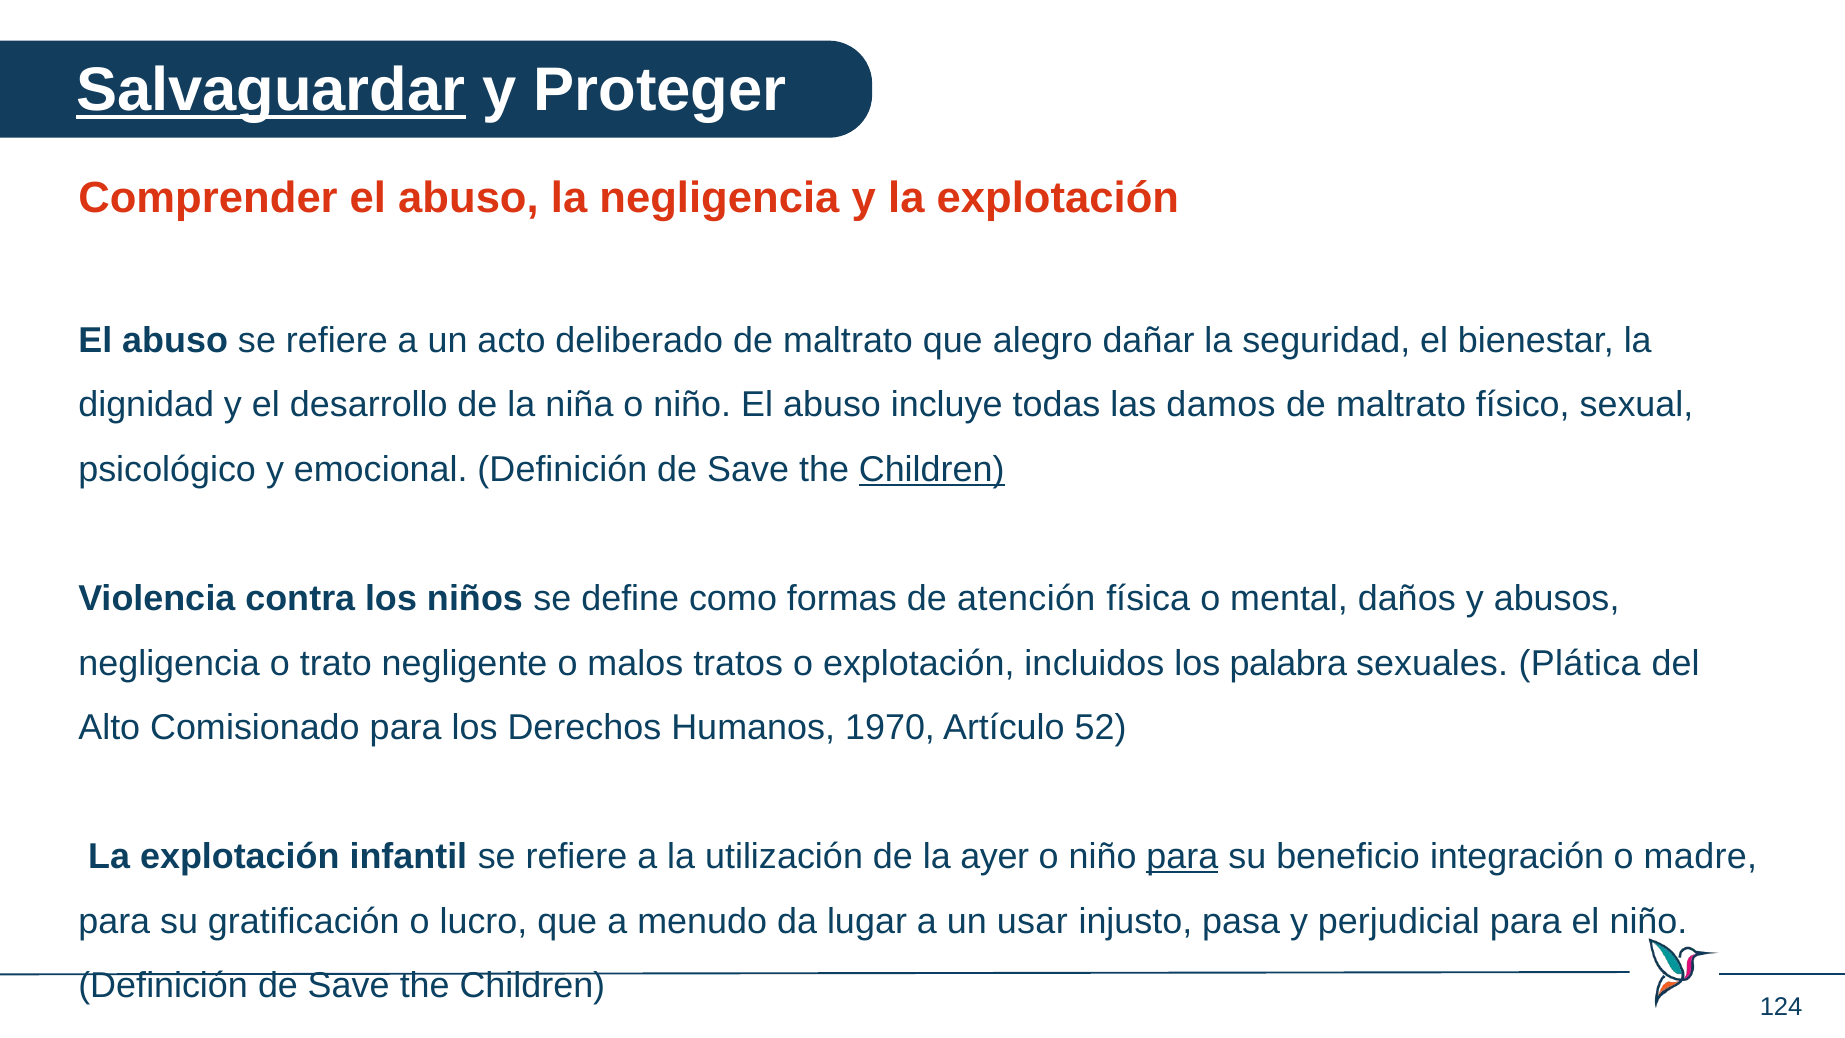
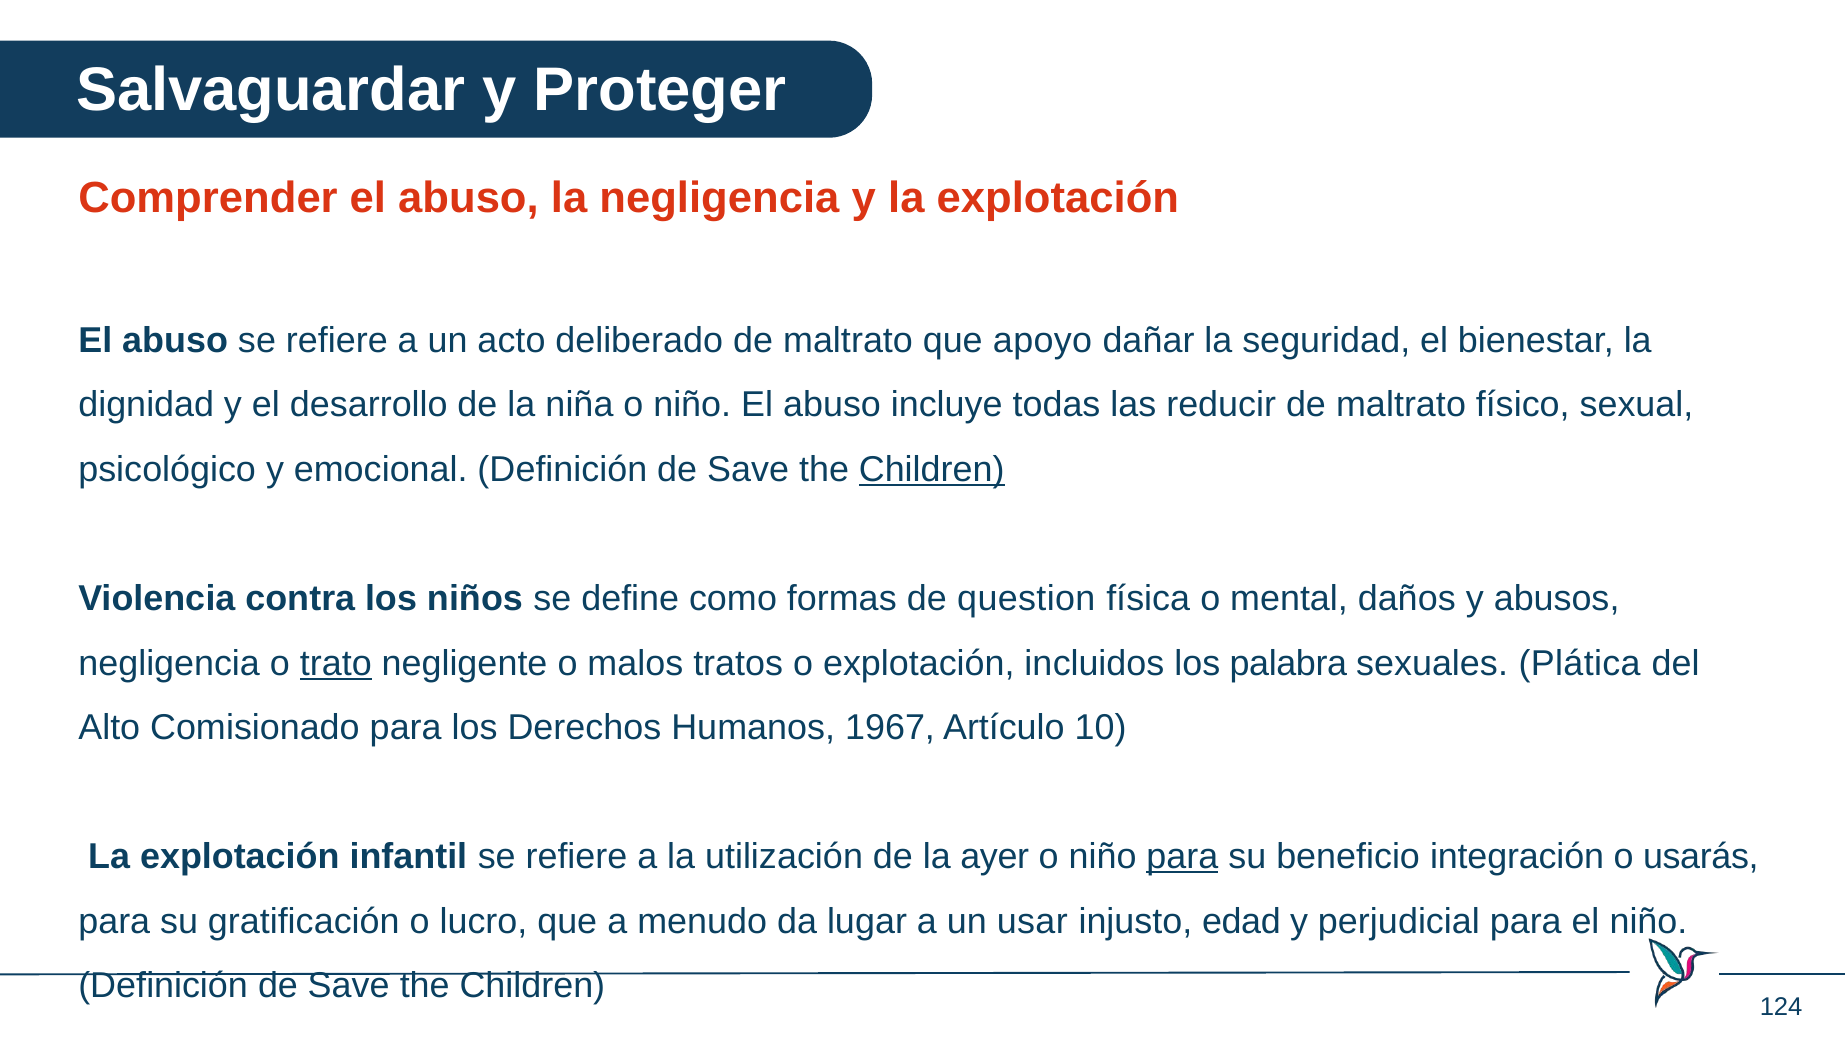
Salvaguardar underline: present -> none
alegro: alegro -> apoyo
damos: damos -> reducir
atención: atención -> question
trato underline: none -> present
1970: 1970 -> 1967
52: 52 -> 10
madre: madre -> usarás
pasa: pasa -> edad
